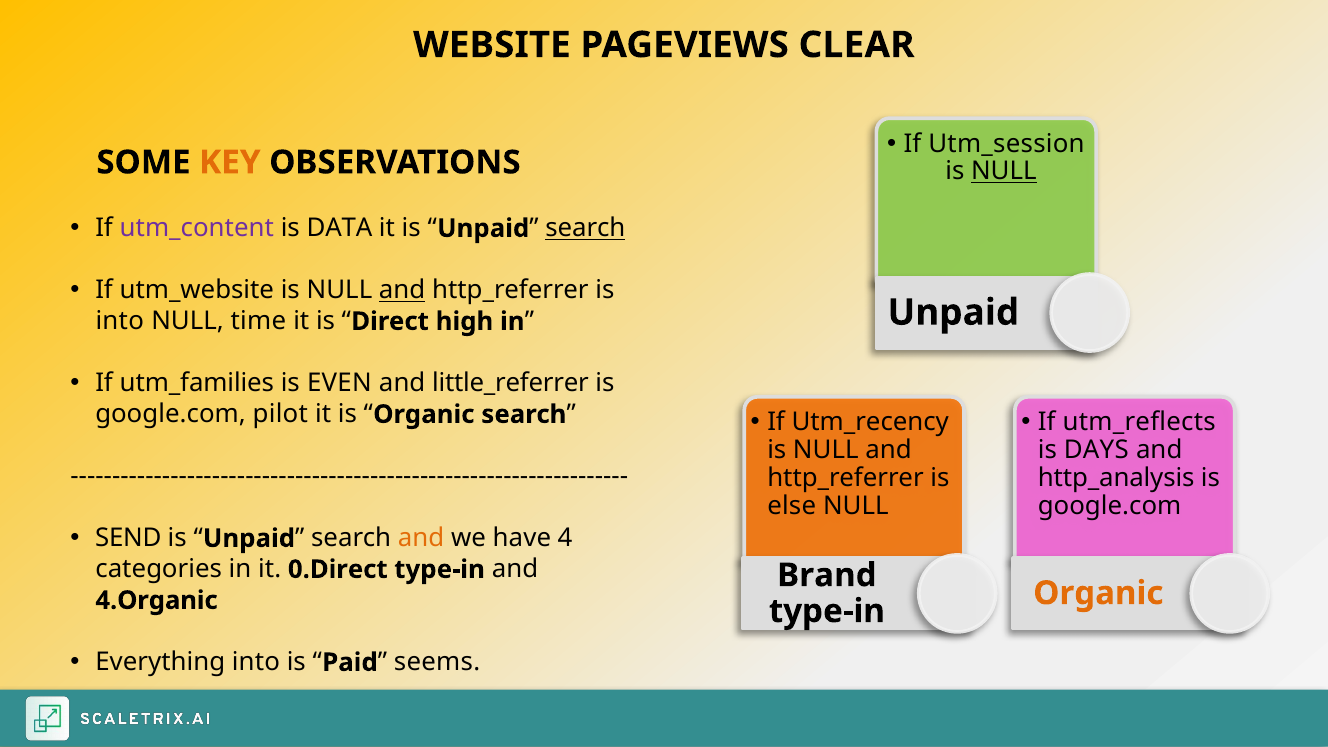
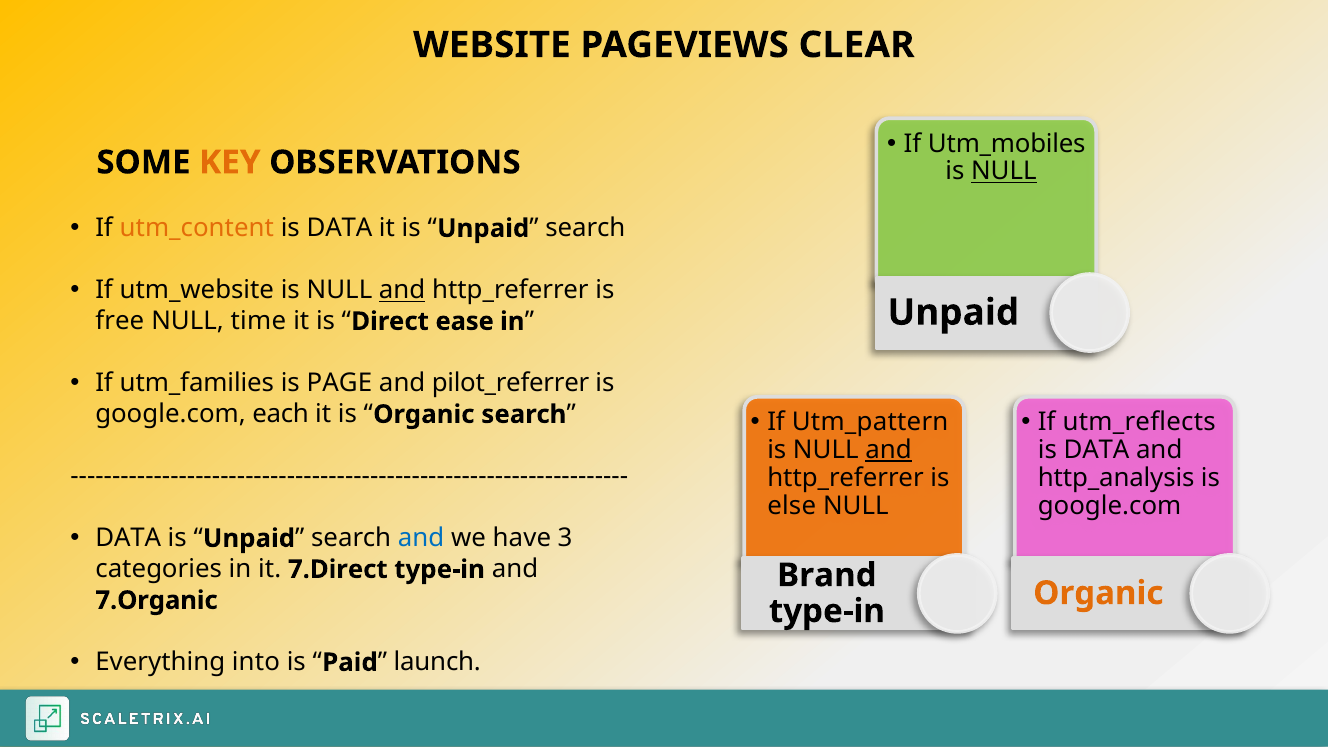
Utm_session: Utm_session -> Utm_mobiles
utm_content colour: purple -> orange
search at (585, 228) underline: present -> none
into at (120, 321): into -> free
high: high -> ease
EVEN: EVEN -> PAGE
little_referrer: little_referrer -> pilot_referrer
pilot: pilot -> each
Utm_recency: Utm_recency -> Utm_pattern
and at (889, 450) underline: none -> present
DAYS at (1096, 450): DAYS -> DATA
SEND at (128, 538): SEND -> DATA
and at (421, 538) colour: orange -> blue
4: 4 -> 3
0.Direct: 0.Direct -> 7.Direct
4.Organic: 4.Organic -> 7.Organic
seems: seems -> launch
